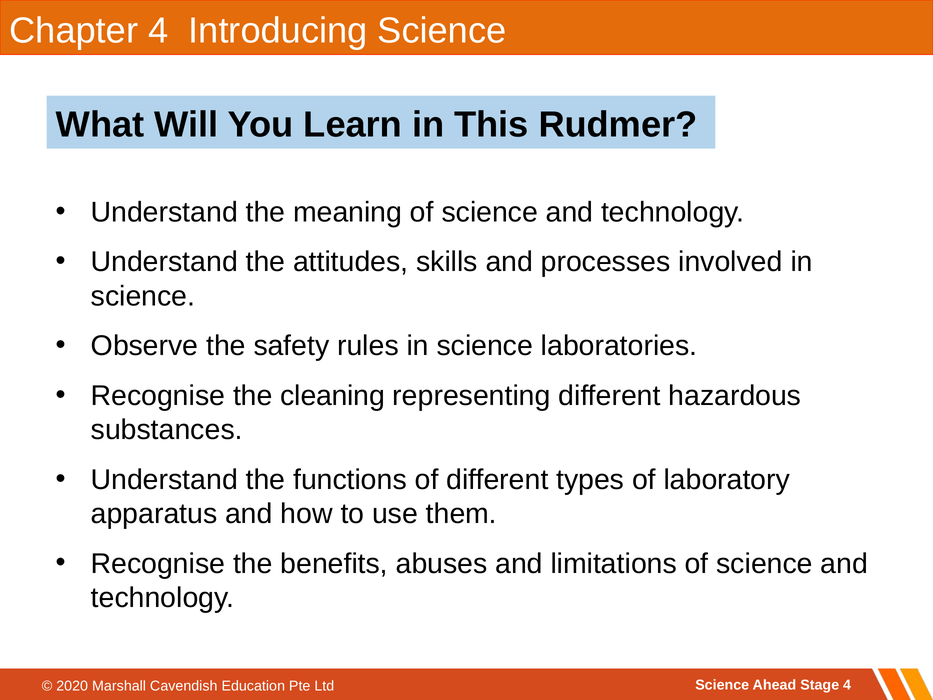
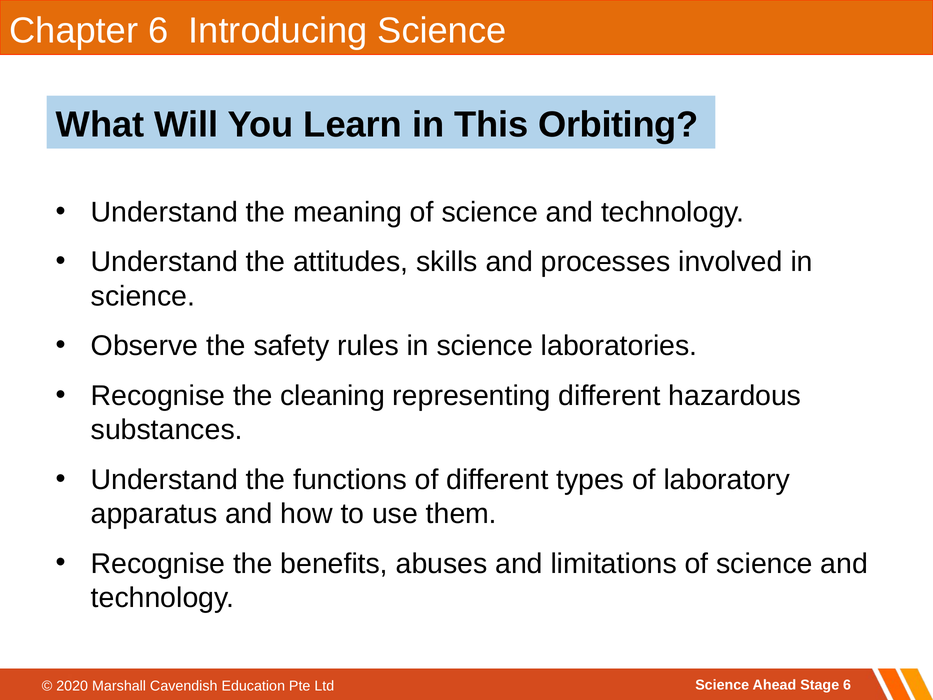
Chapter 4: 4 -> 6
Rudmer: Rudmer -> Orbiting
Stage 4: 4 -> 6
